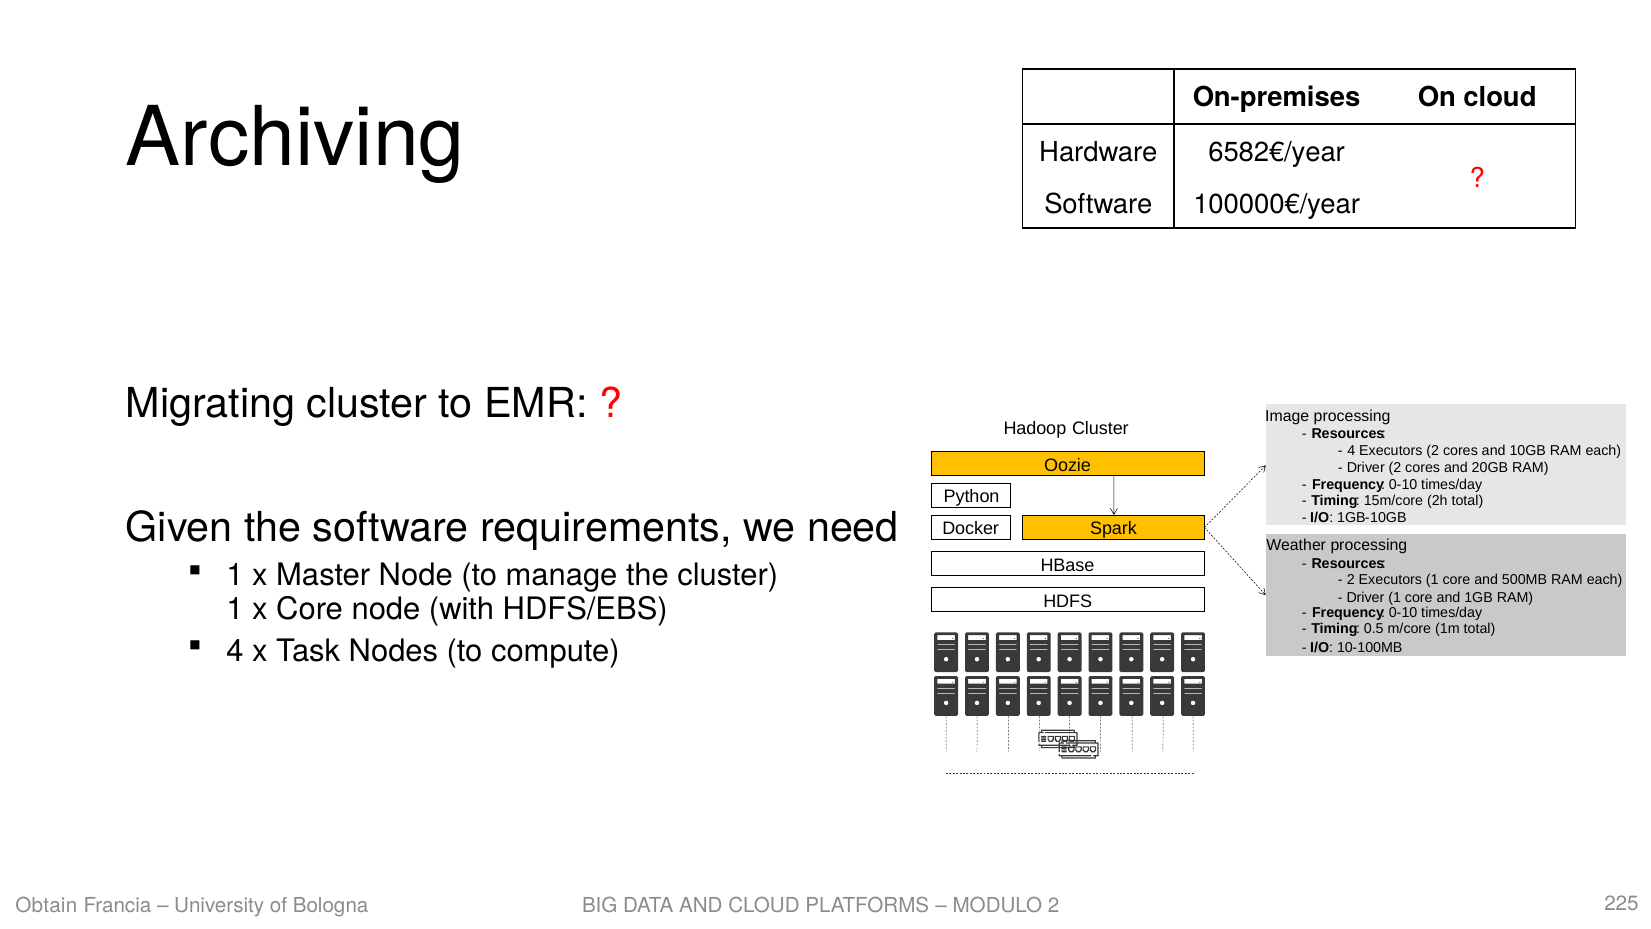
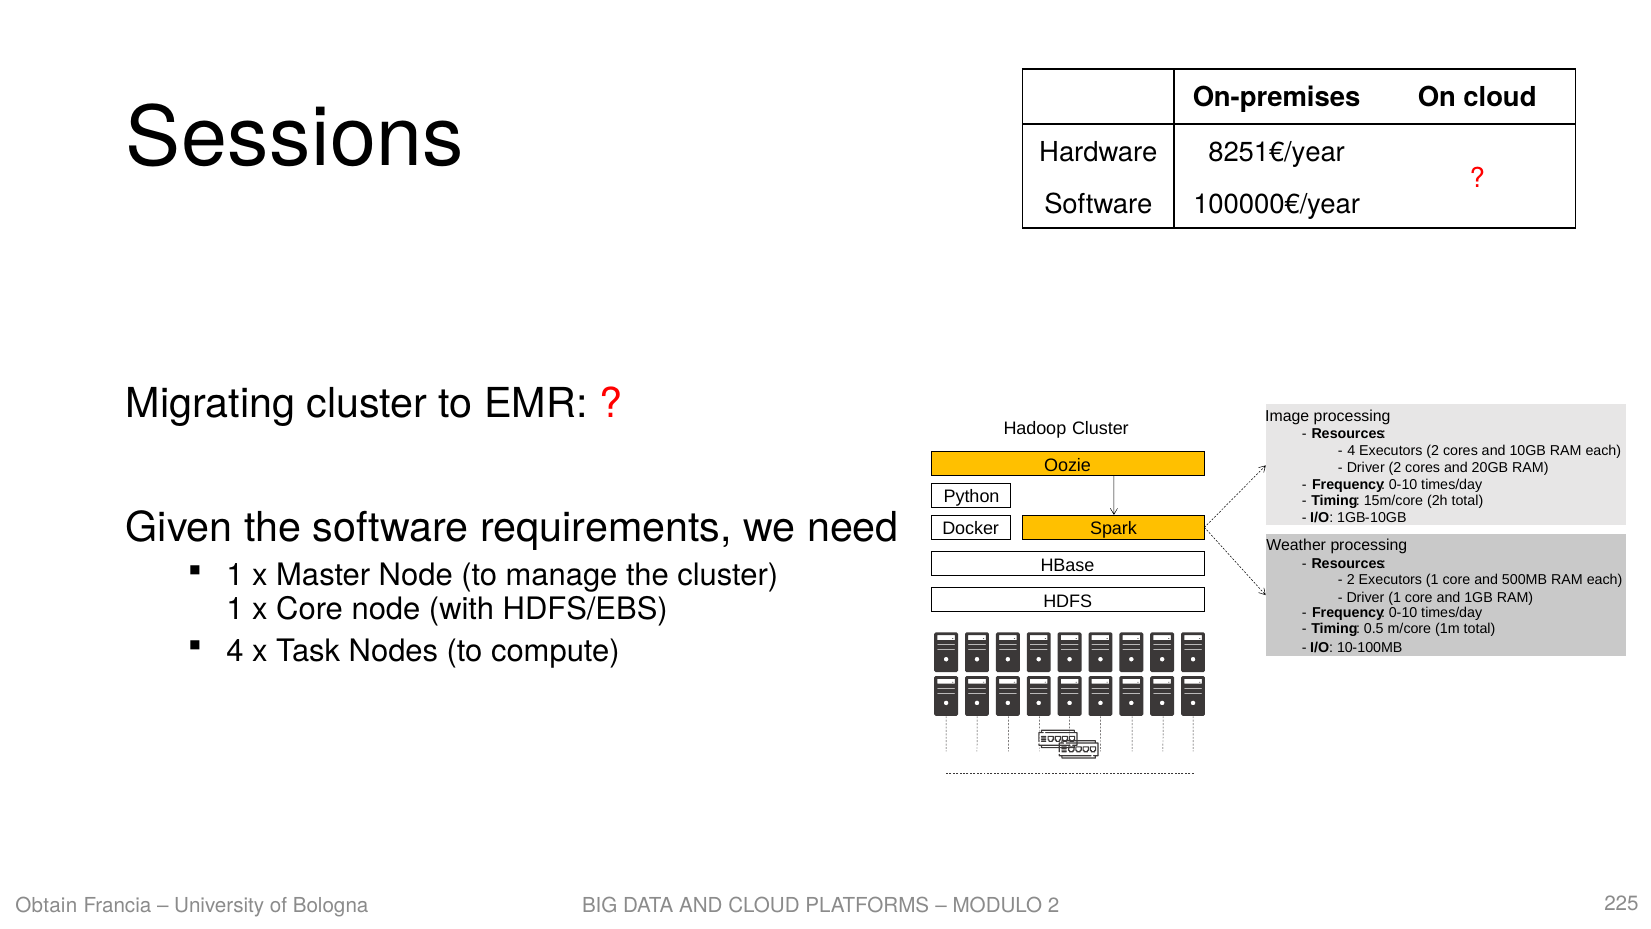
Archiving: Archiving -> Sessions
6582€/year: 6582€/year -> 8251€/year
